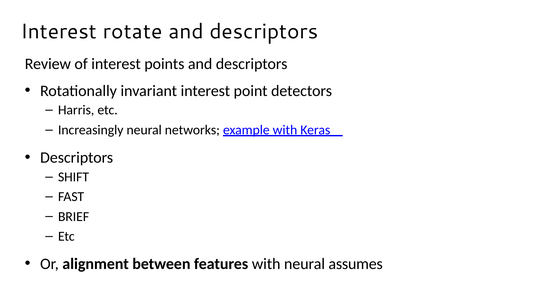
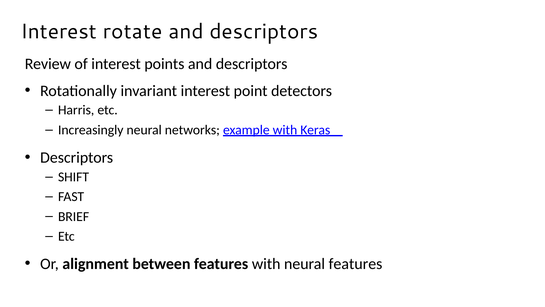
neural assumes: assumes -> features
